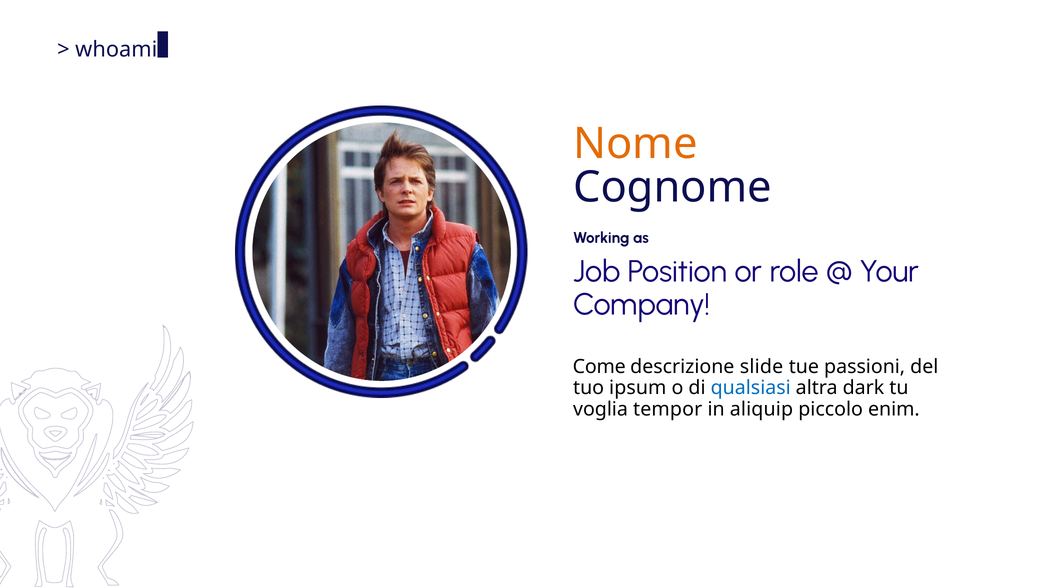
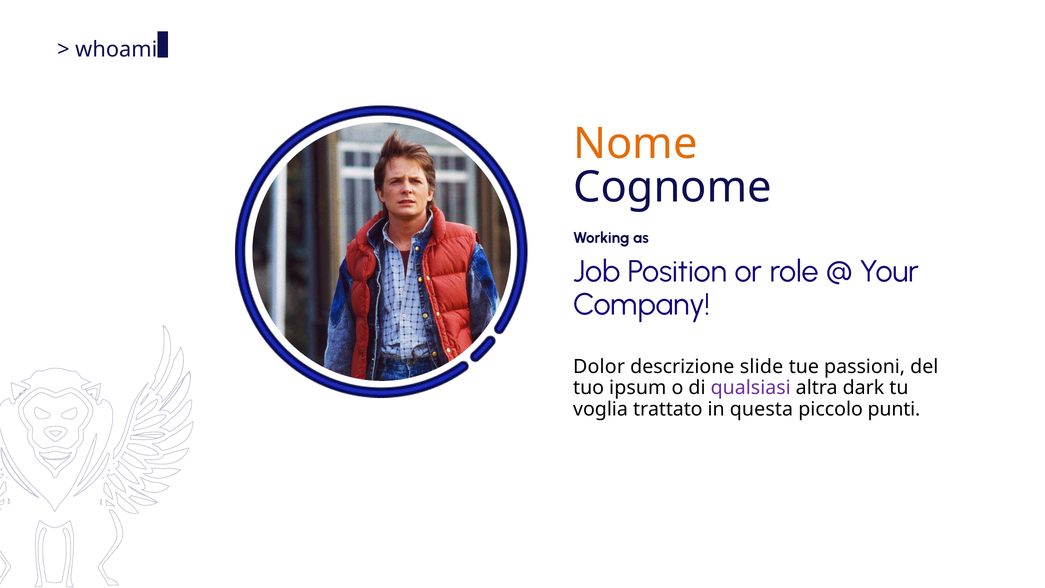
Come: Come -> Dolor
qualsiasi colour: blue -> purple
tempor: tempor -> trattato
aliquip: aliquip -> questa
enim: enim -> punti
